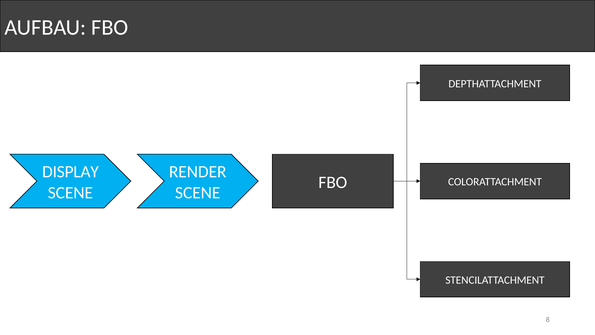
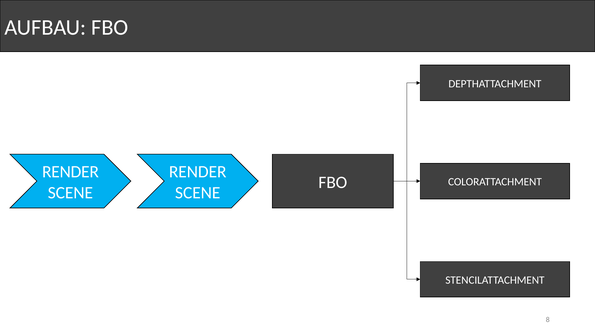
DISPLAY at (70, 172): DISPLAY -> RENDER
